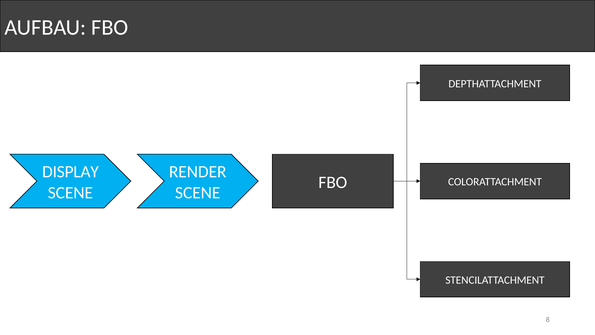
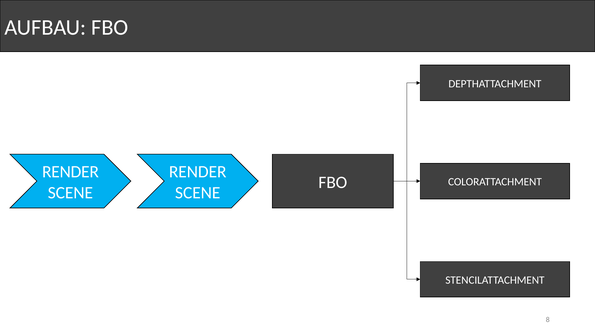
DISPLAY at (70, 172): DISPLAY -> RENDER
